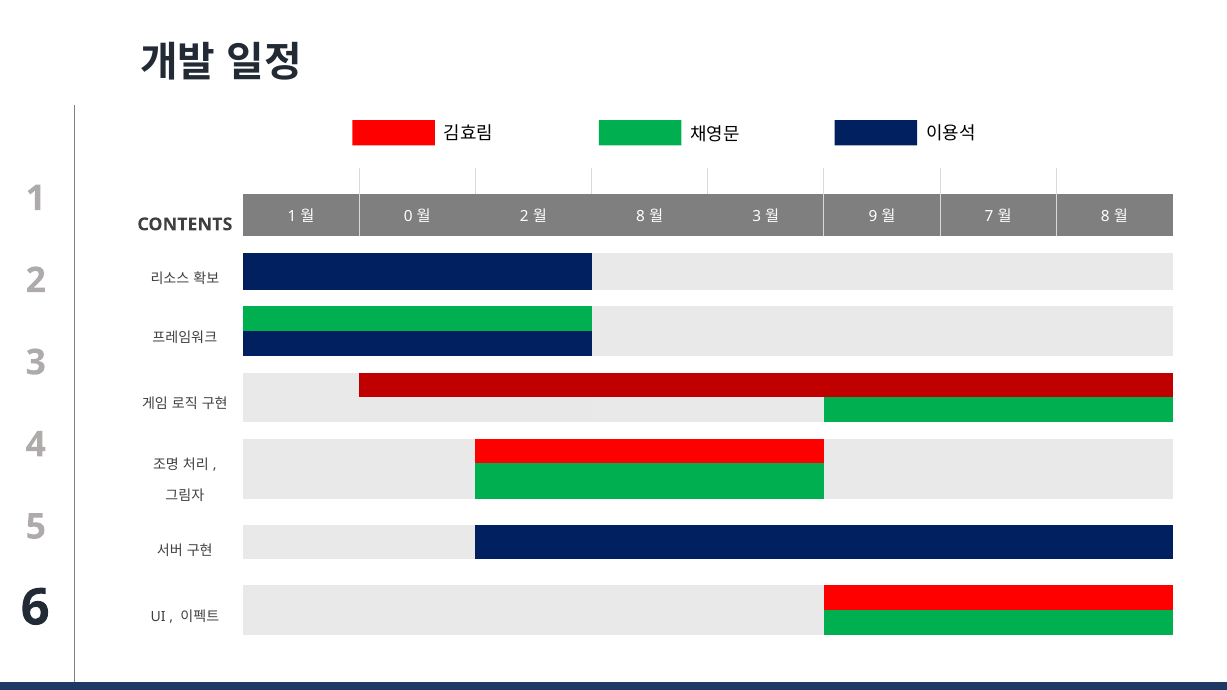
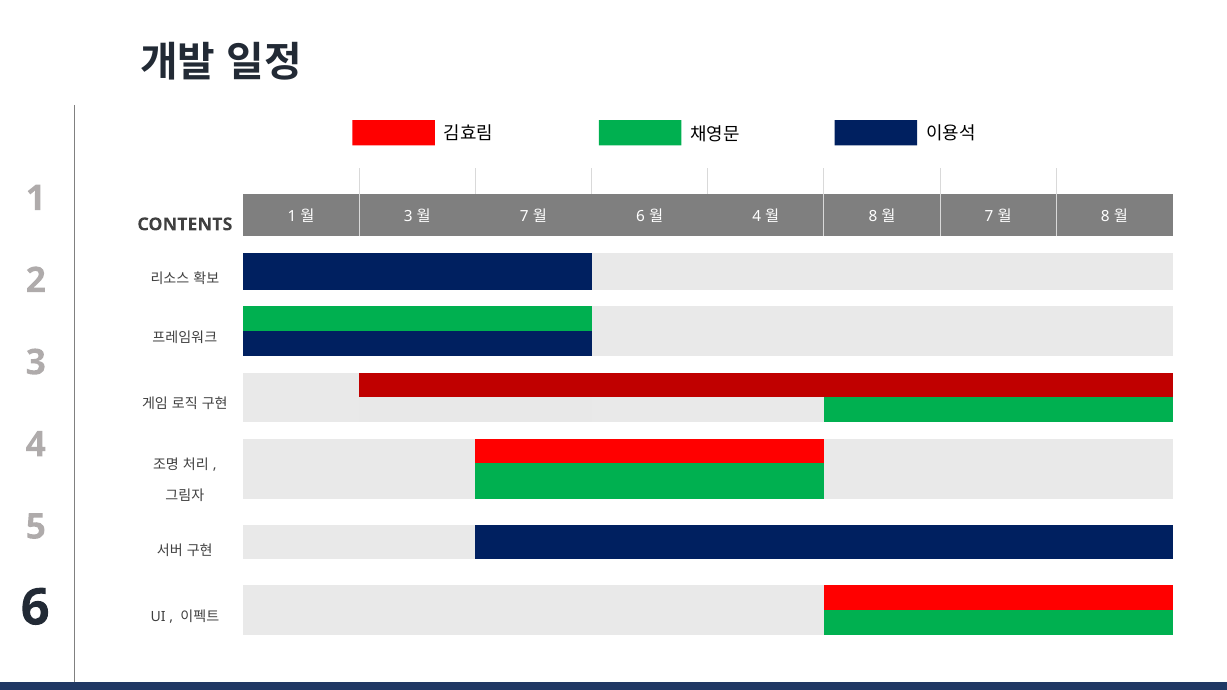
0 at (408, 217): 0 -> 3
2 at (524, 217): 2 -> 7
8 at (641, 217): 8 -> 6
3 at (757, 217): 3 -> 4
9 at (873, 217): 9 -> 8
